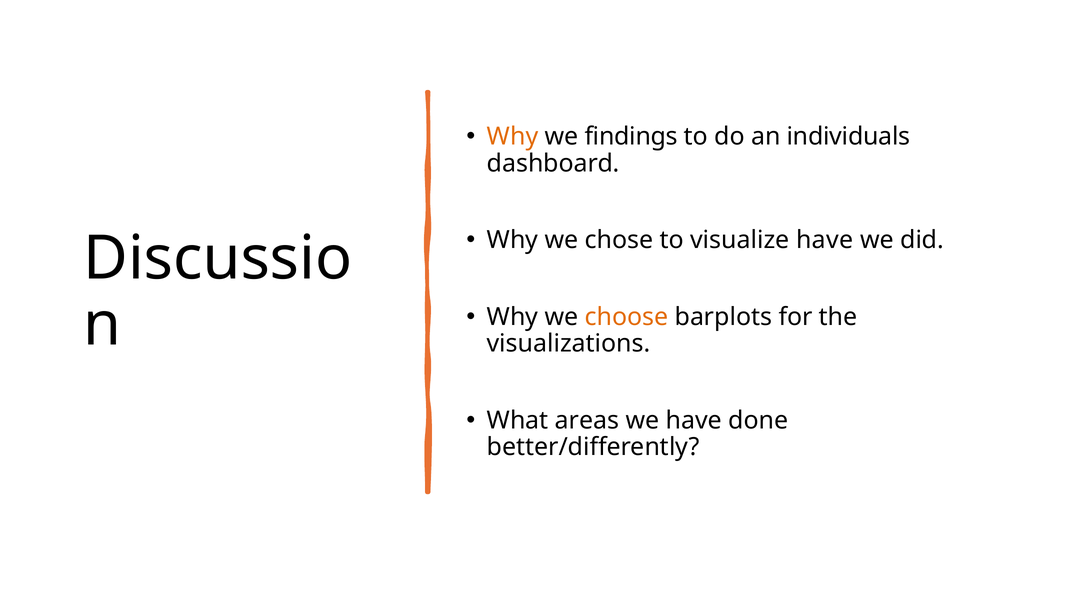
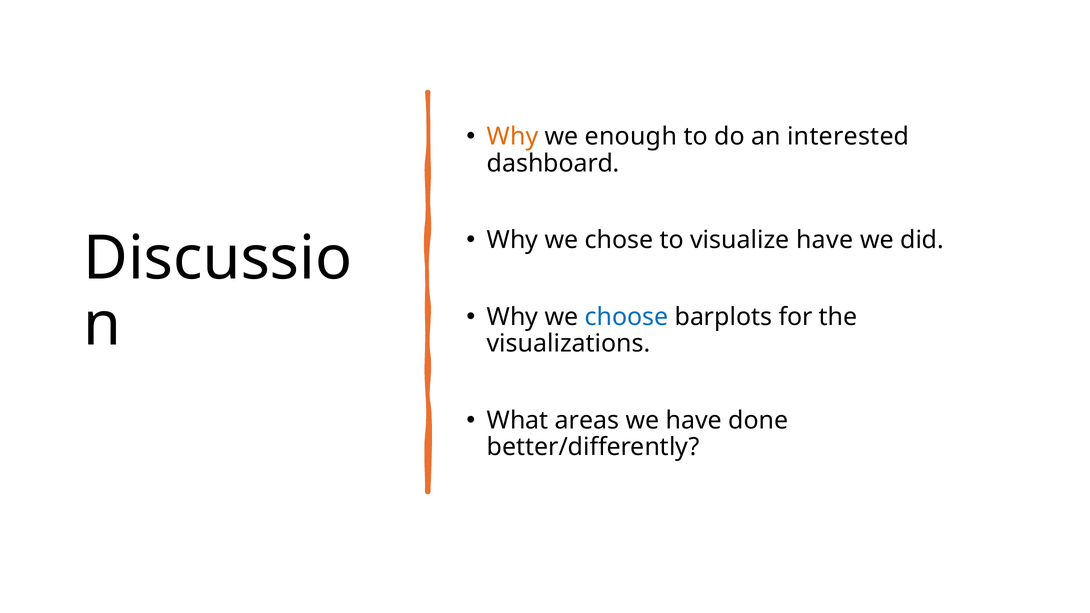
findings: findings -> enough
individuals: individuals -> interested
choose colour: orange -> blue
